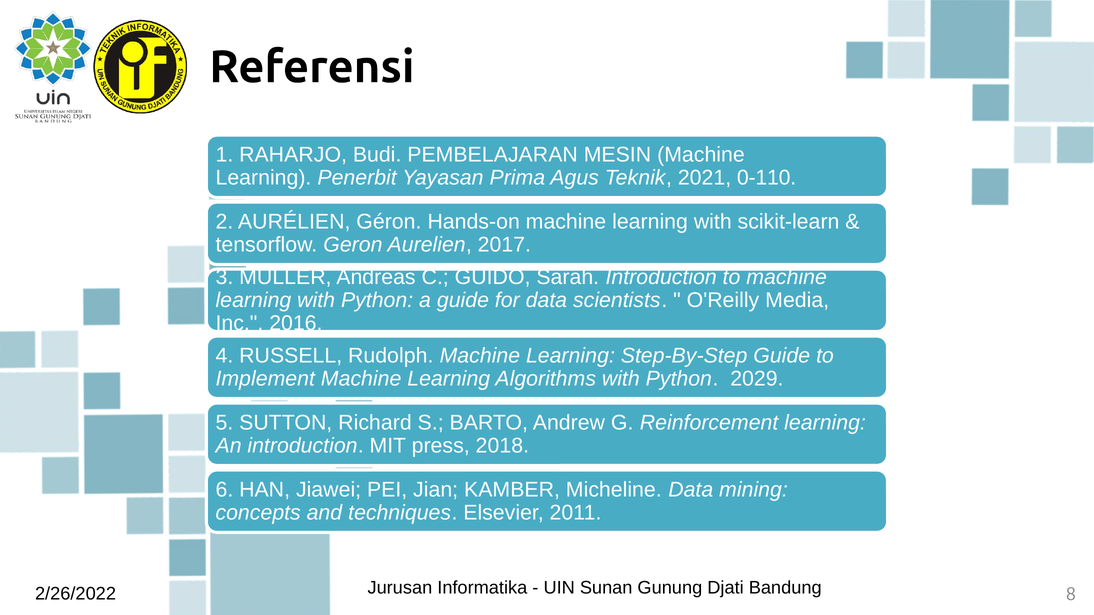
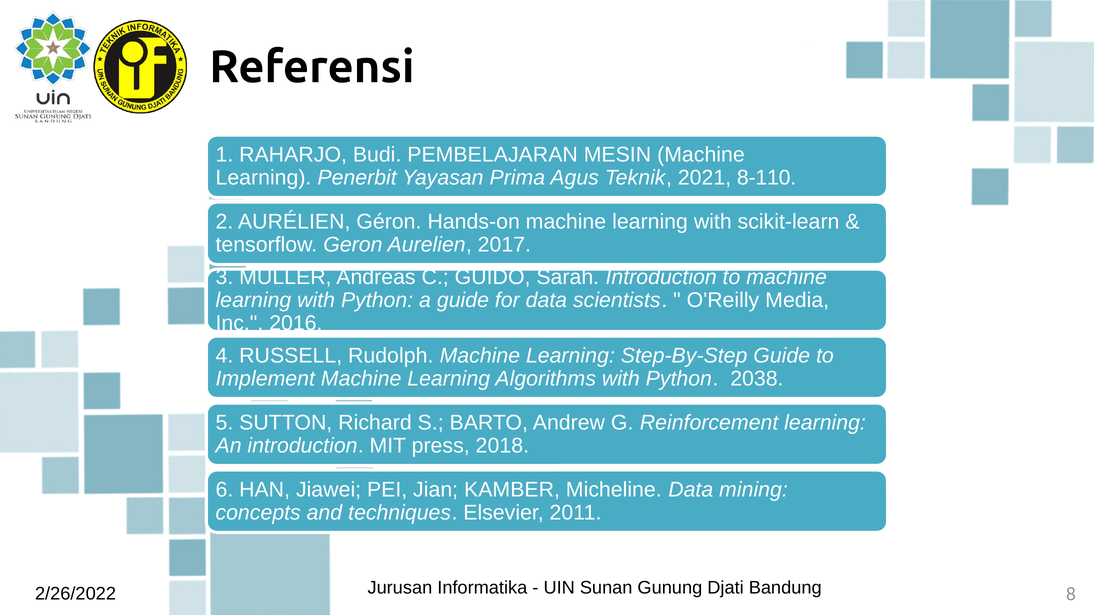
0-110: 0-110 -> 8-110
2029: 2029 -> 2038
